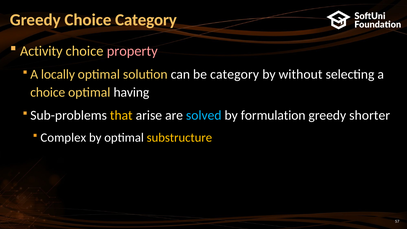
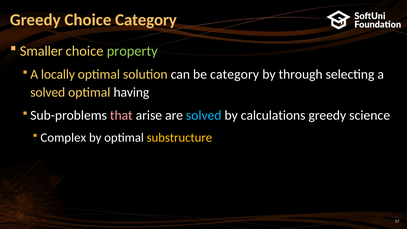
Activity: Activity -> Smaller
property colour: pink -> light green
without: without -> through
choice at (48, 92): choice -> solved
that colour: yellow -> pink
formulation: formulation -> calculations
shorter: shorter -> science
